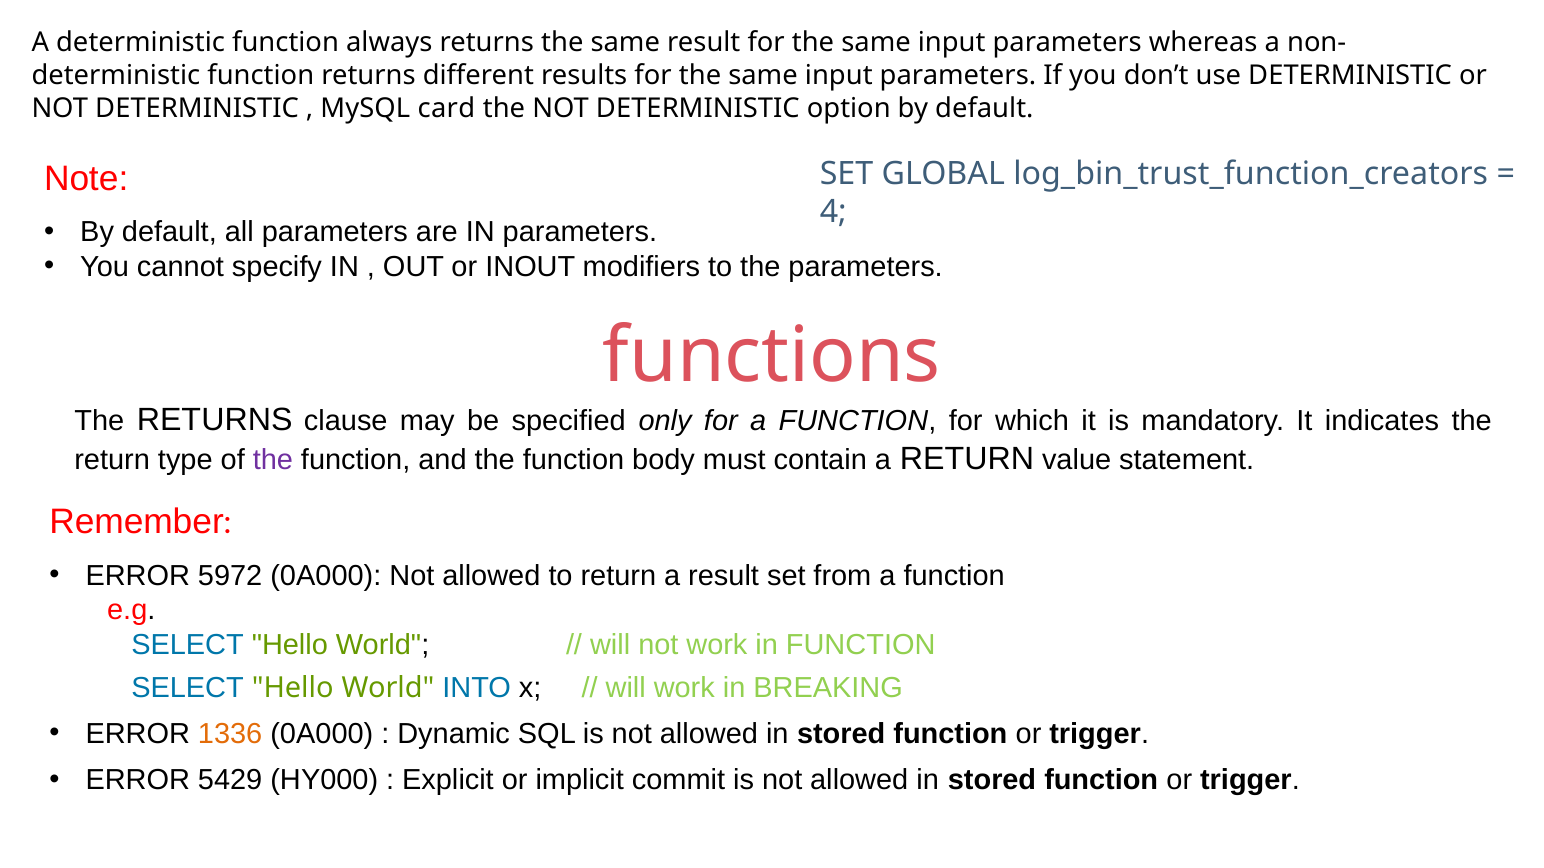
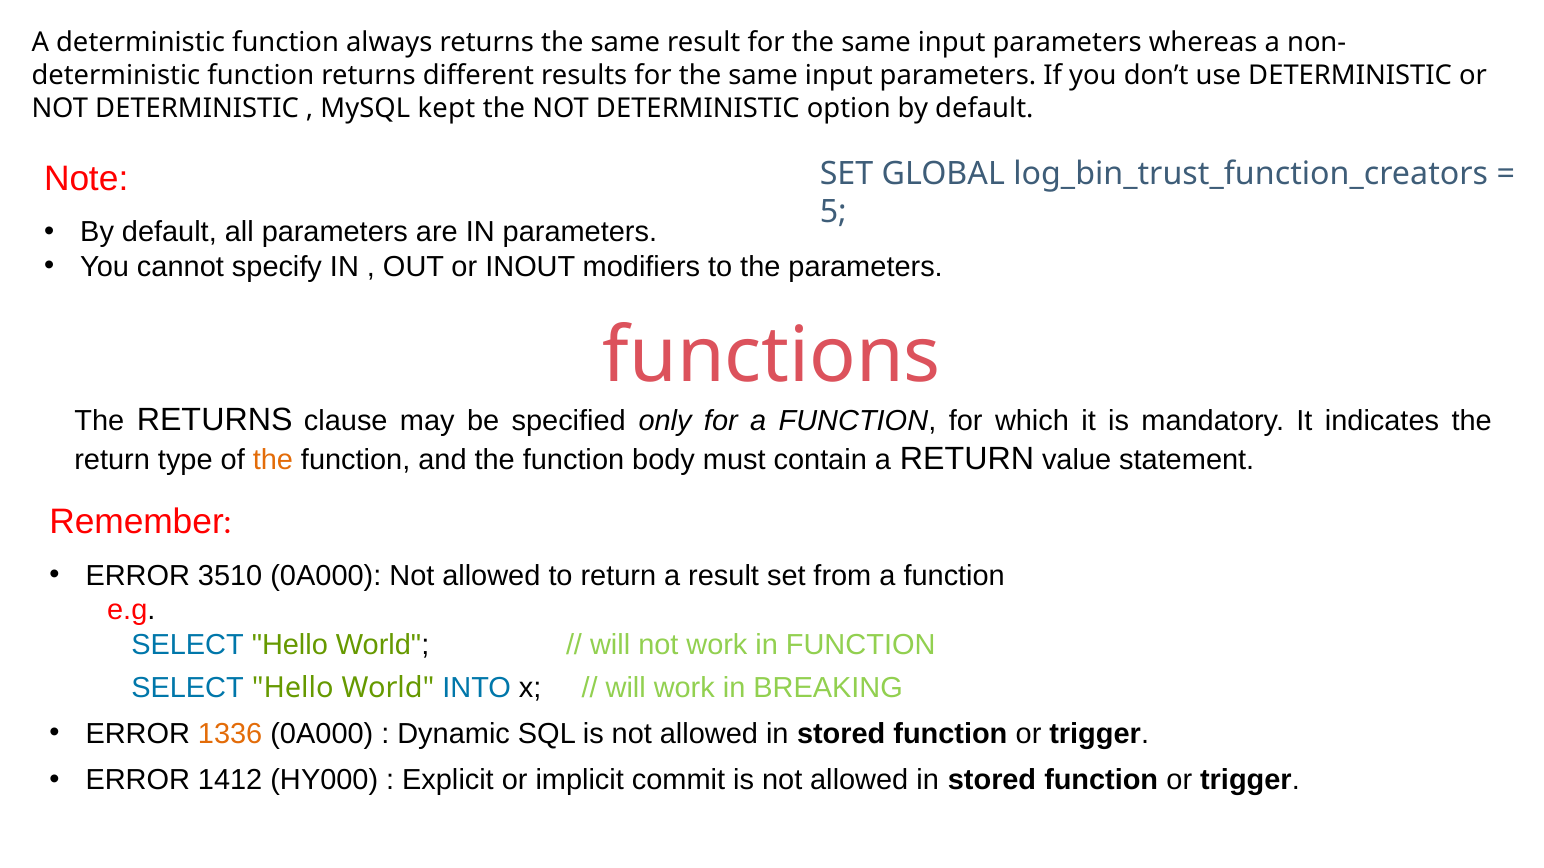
card: card -> kept
4: 4 -> 5
the at (273, 460) colour: purple -> orange
5972: 5972 -> 3510
5429: 5429 -> 1412
